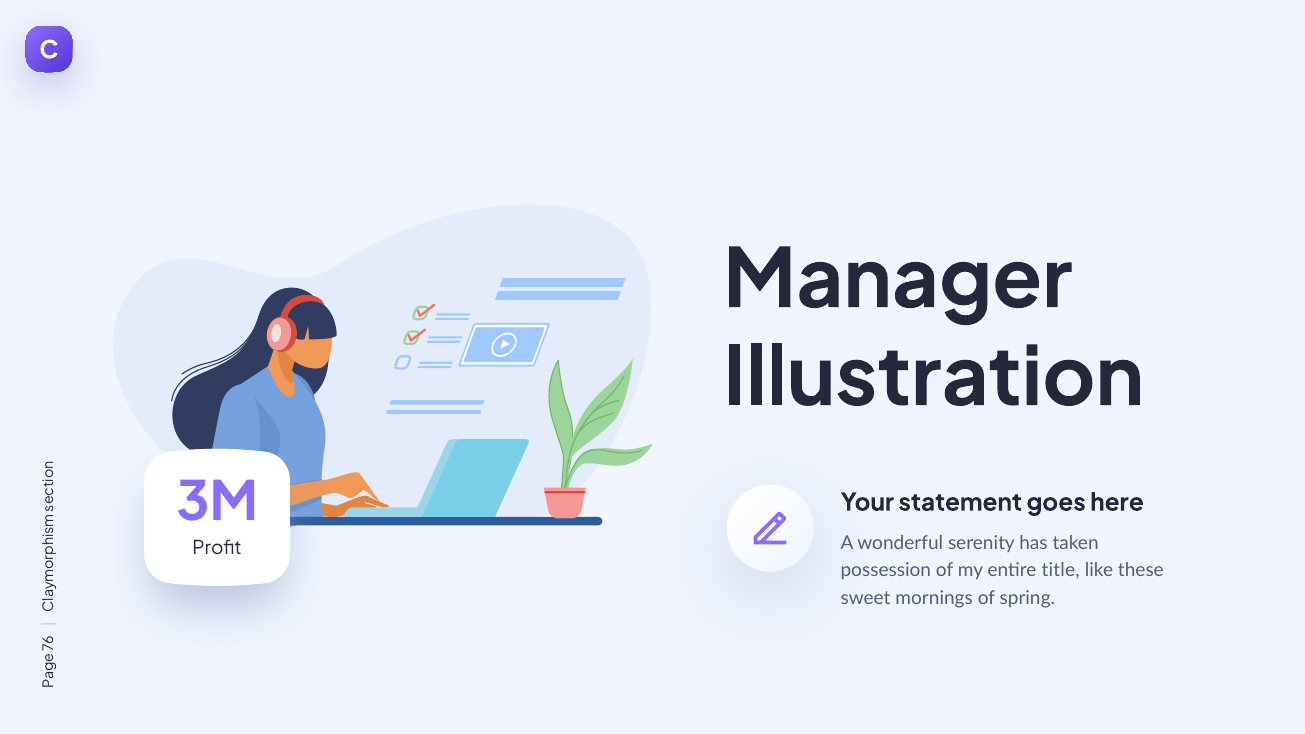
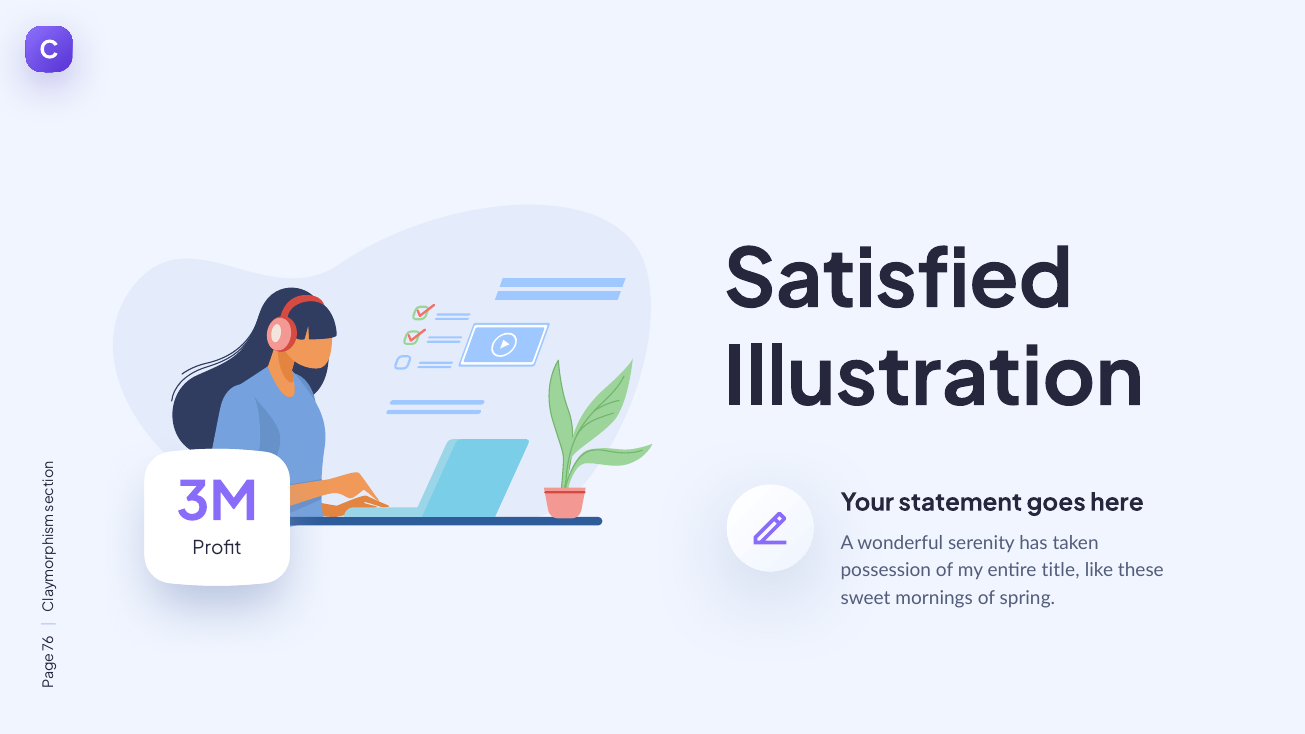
Manager: Manager -> Satisfied
